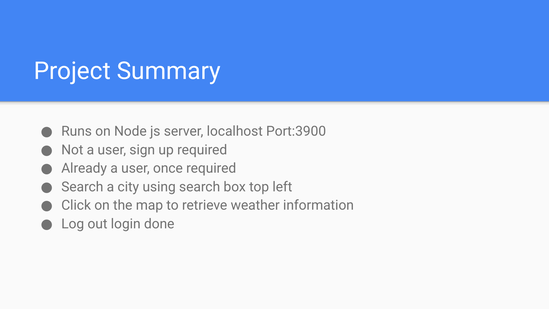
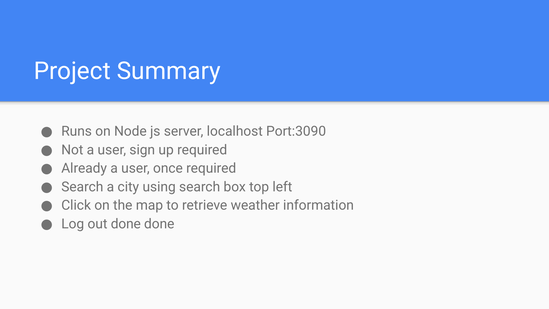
Port:3900: Port:3900 -> Port:3090
out login: login -> done
